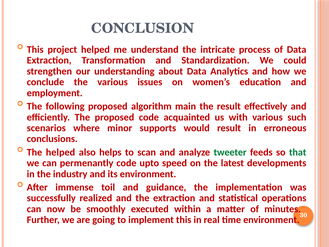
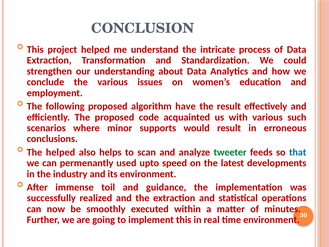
main: main -> have
that colour: green -> blue
permenantly code: code -> used
